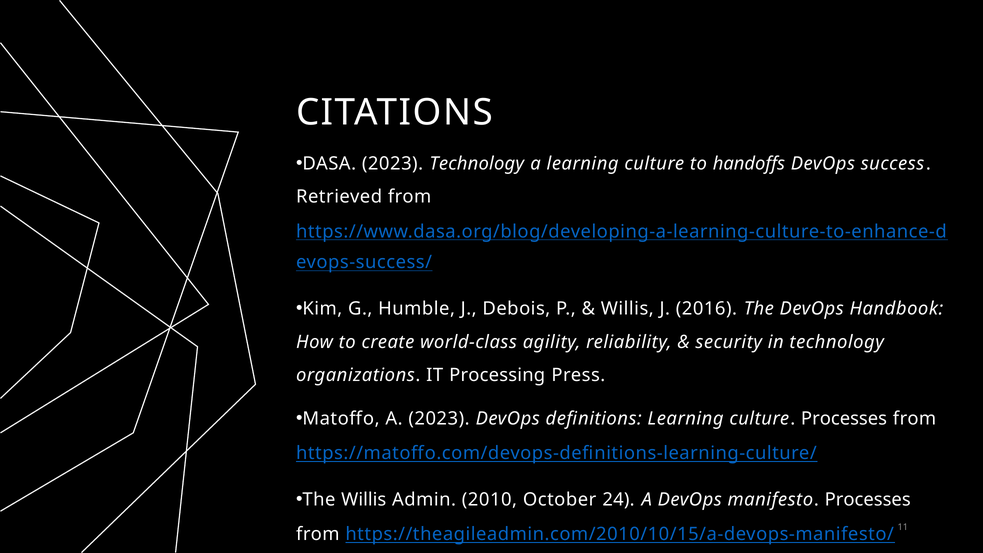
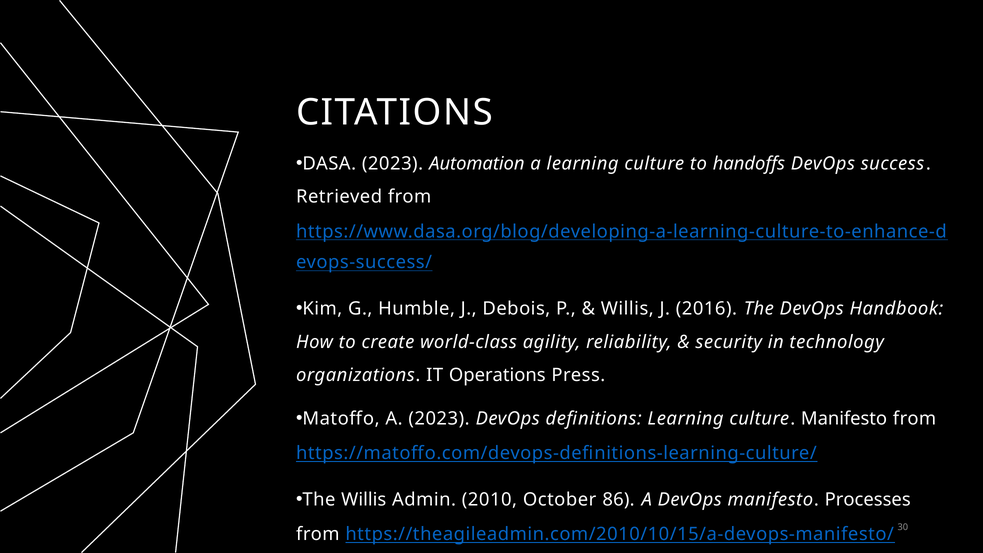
2023 Technology: Technology -> Automation
Processing: Processing -> Operations
culture Processes: Processes -> Manifesto
24: 24 -> 86
11: 11 -> 30
